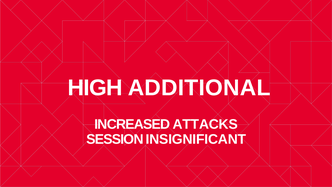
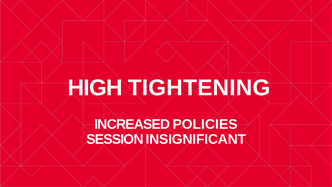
ADDITIONAL: ADDITIONAL -> TIGHTENING
ATTACKS: ATTACKS -> POLICIES
